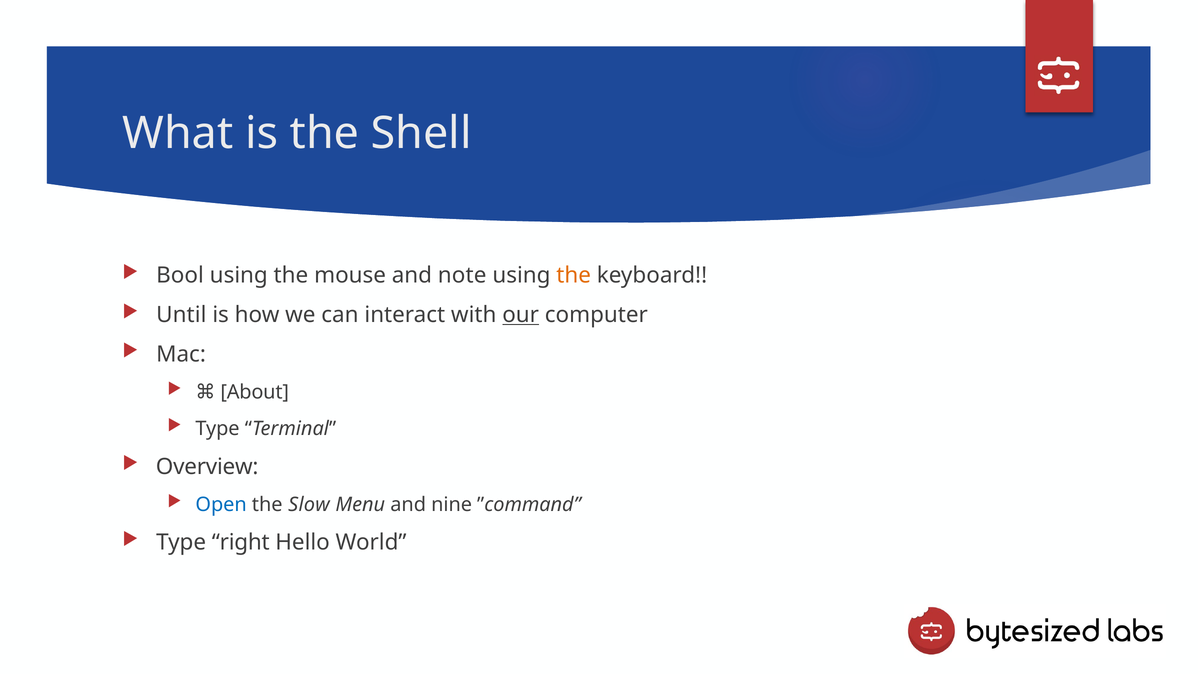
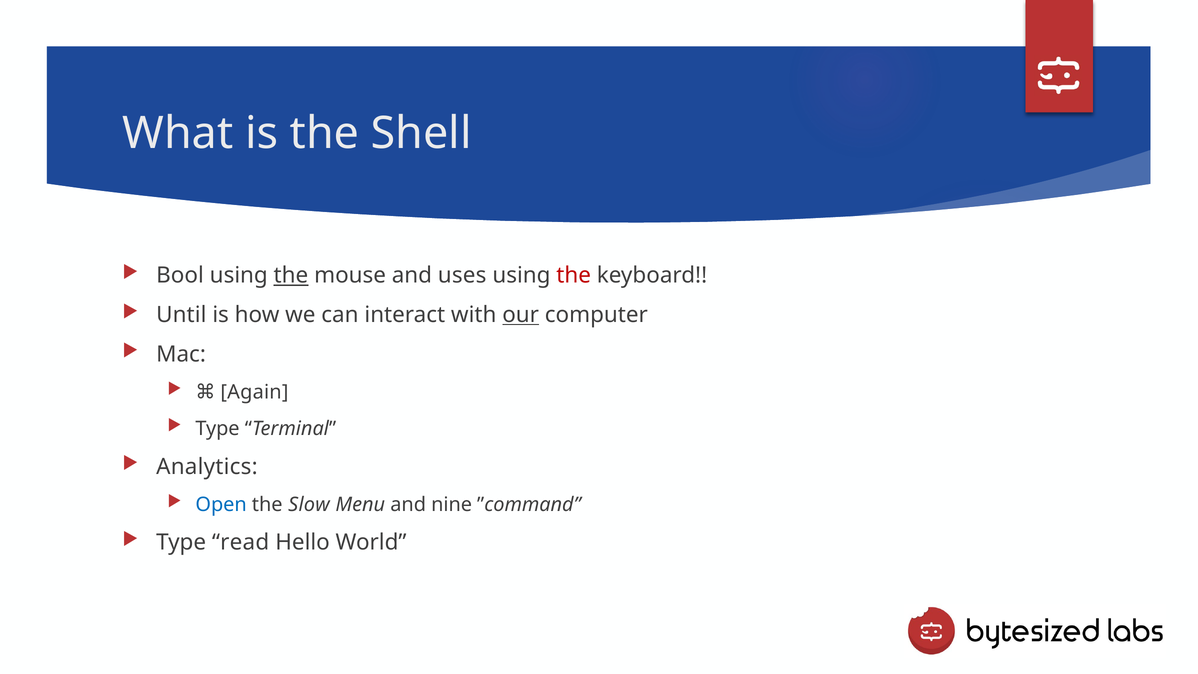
the at (291, 275) underline: none -> present
note: note -> uses
the at (574, 275) colour: orange -> red
About: About -> Again
Overview: Overview -> Analytics
right: right -> read
